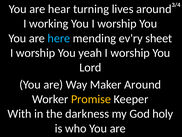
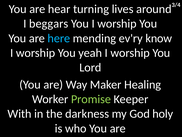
working: working -> beggars
sheet: sheet -> know
Maker Around: Around -> Healing
Promise colour: yellow -> light green
